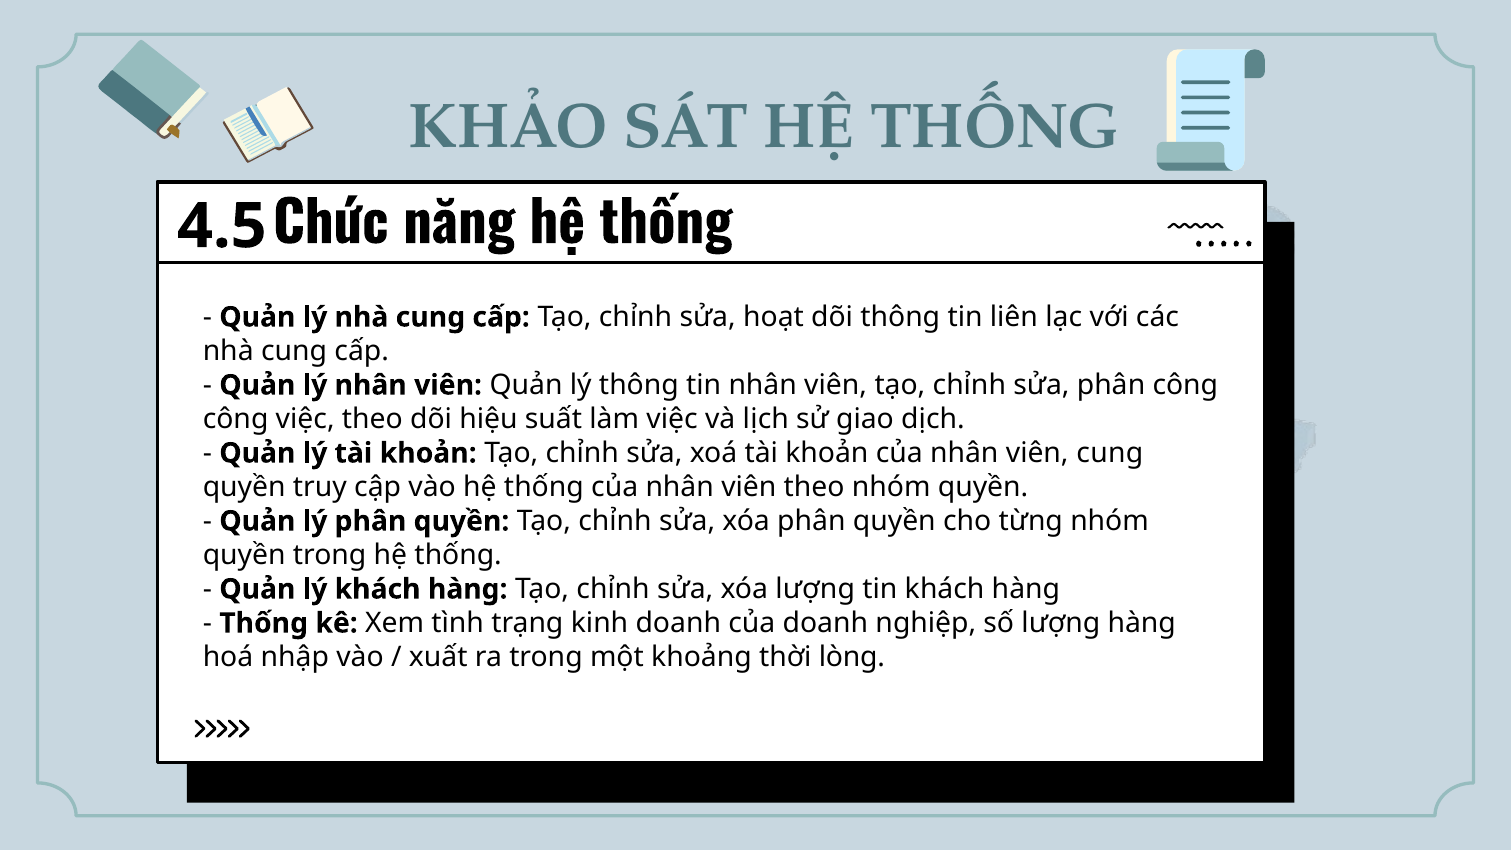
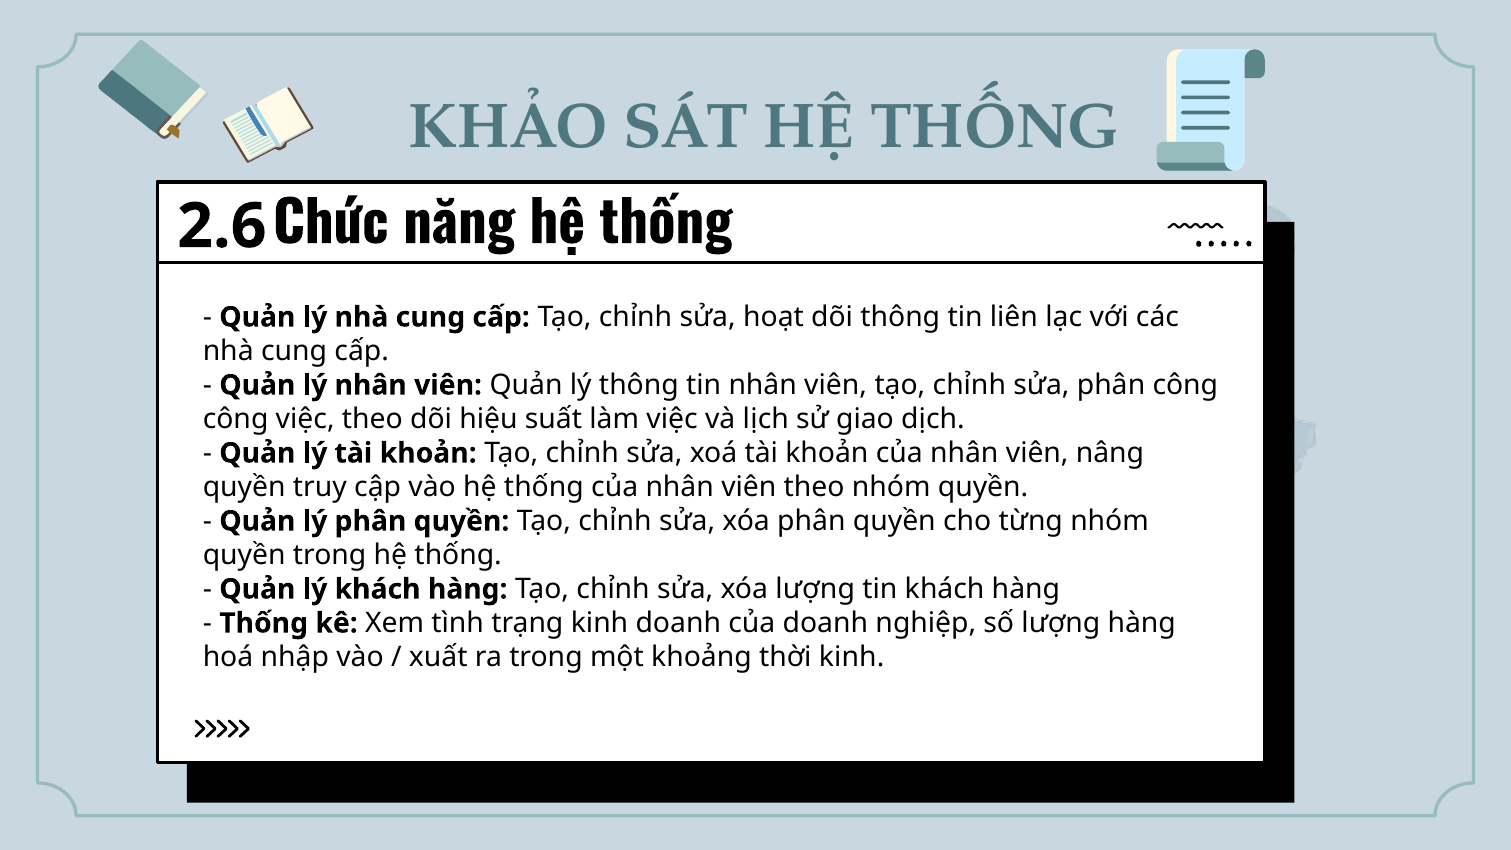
4.5: 4.5 -> 2.6
viên cung: cung -> nâng
thời lòng: lòng -> kinh
